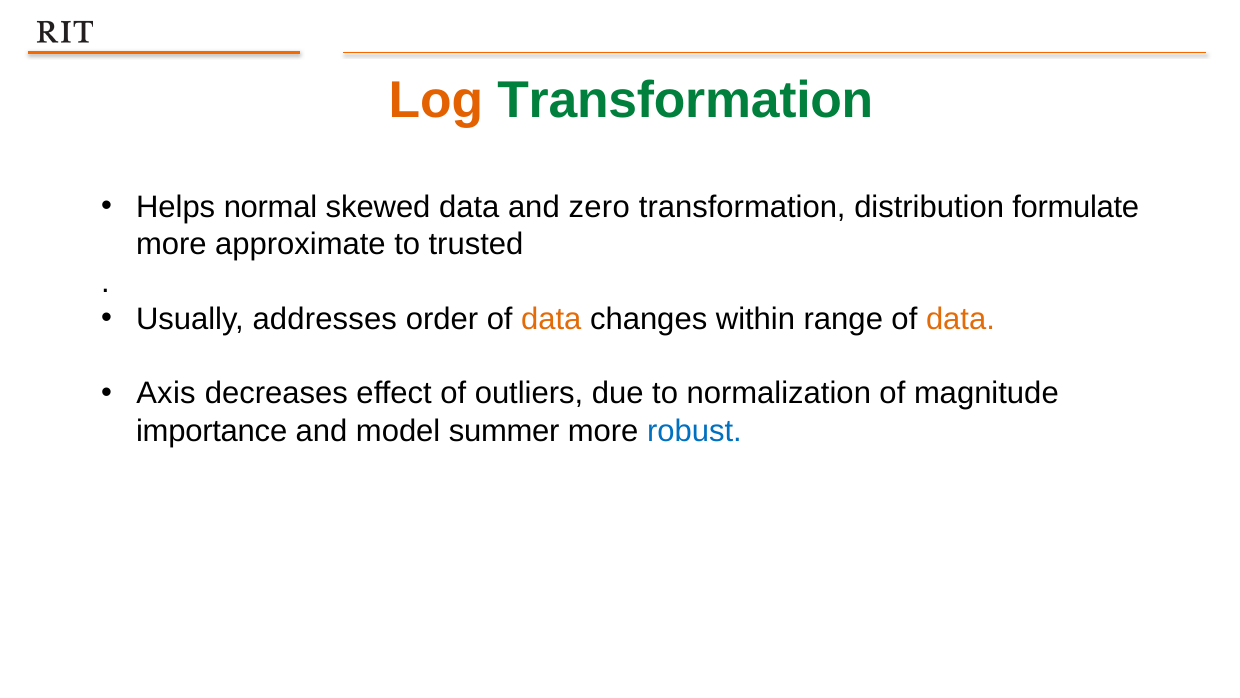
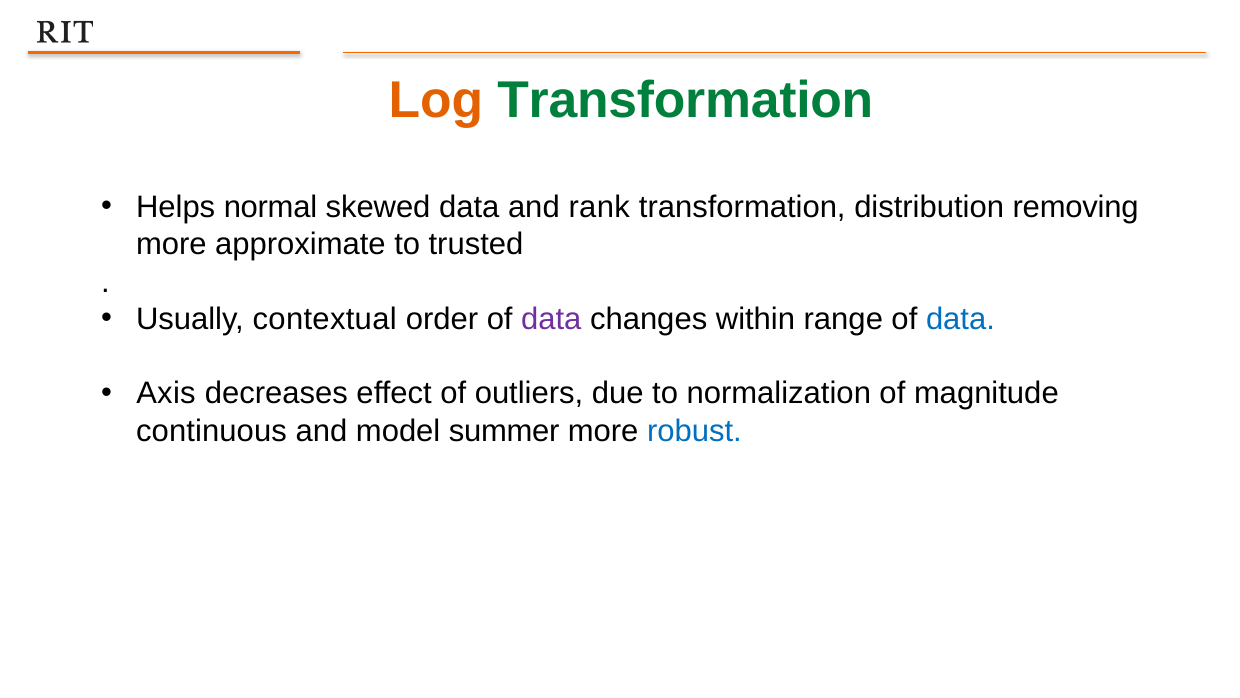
zero: zero -> rank
formulate: formulate -> removing
addresses: addresses -> contextual
data at (551, 319) colour: orange -> purple
data at (960, 319) colour: orange -> blue
importance: importance -> continuous
